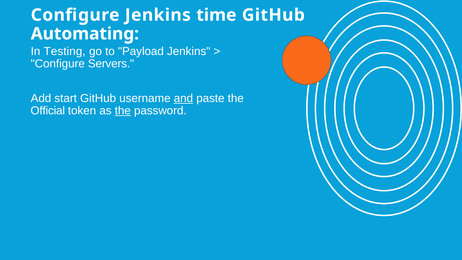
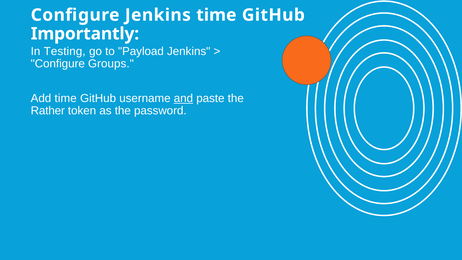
Automating: Automating -> Importantly
Servers: Servers -> Groups
Add start: start -> time
Official: Official -> Rather
the at (123, 111) underline: present -> none
